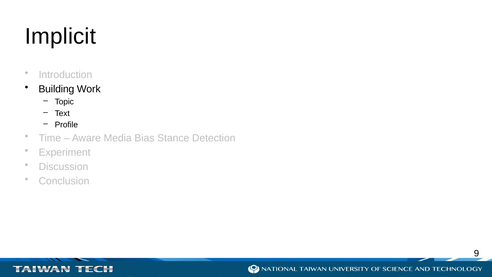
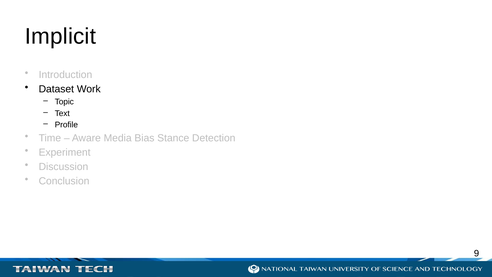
Building: Building -> Dataset
